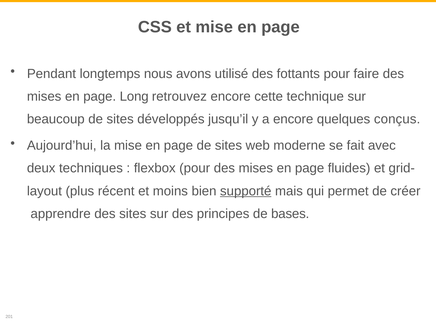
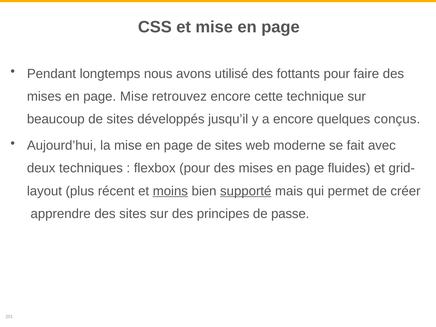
page Long: Long -> Mise
moins underline: none -> present
bases: bases -> passe
